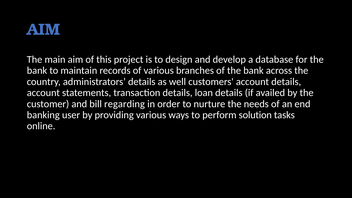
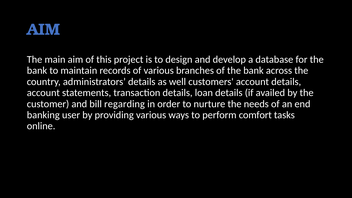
solution: solution -> comfort
